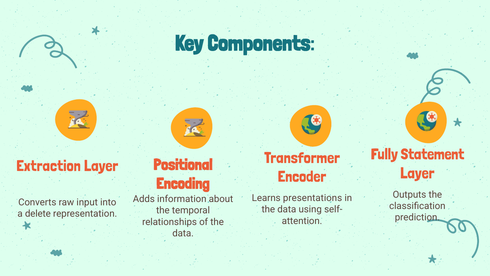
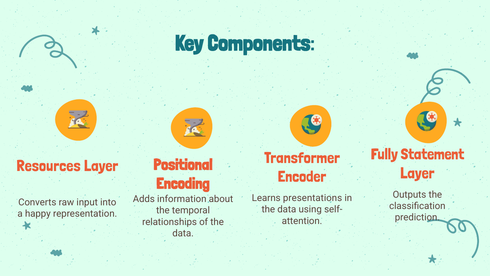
Extraction: Extraction -> Resources
delete: delete -> happy
